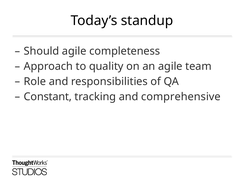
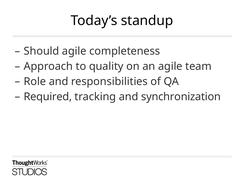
Constant: Constant -> Required
comprehensive: comprehensive -> synchronization
